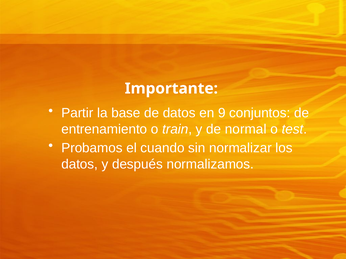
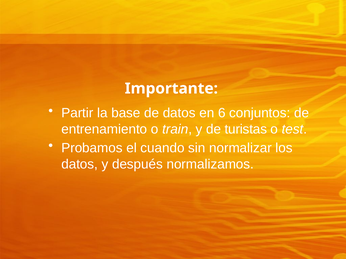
9: 9 -> 6
normal: normal -> turistas
